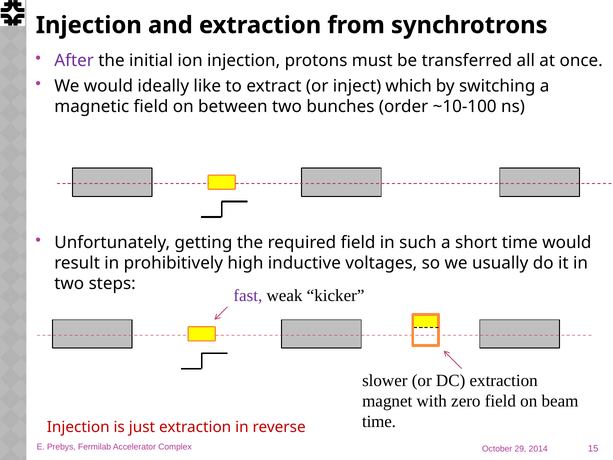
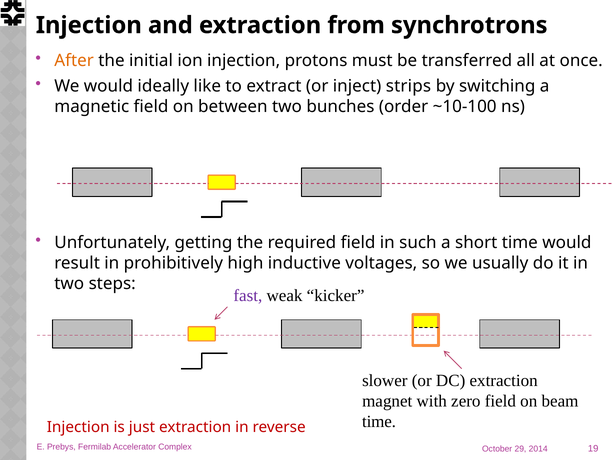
After colour: purple -> orange
which: which -> strips
15: 15 -> 19
